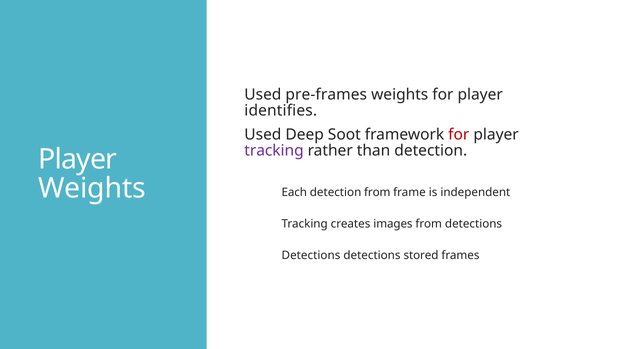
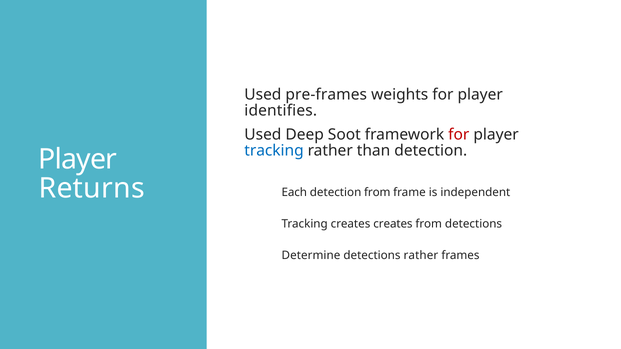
tracking at (274, 151) colour: purple -> blue
Weights at (92, 188): Weights -> Returns
creates images: images -> creates
Detections at (311, 256): Detections -> Determine
detections stored: stored -> rather
